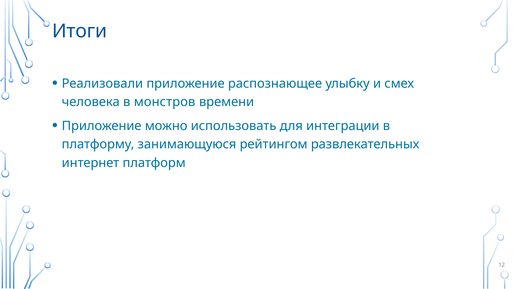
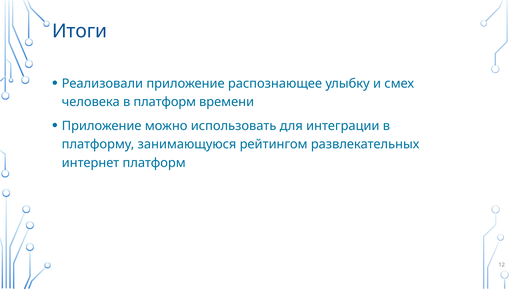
в монстров: монстров -> платформ
